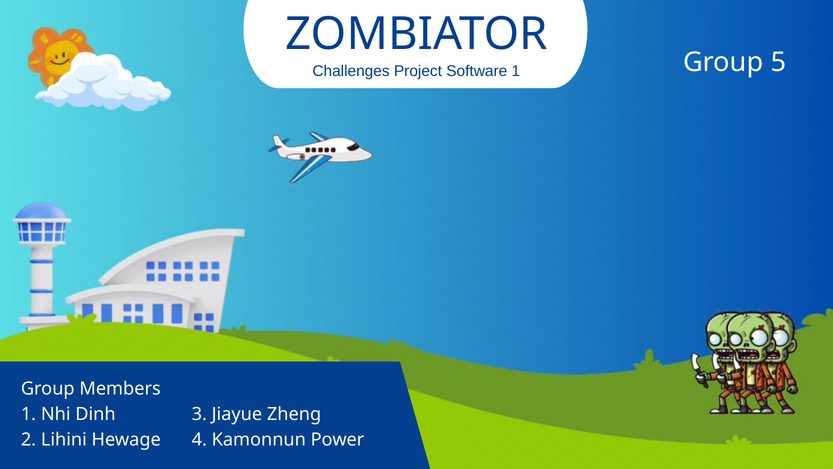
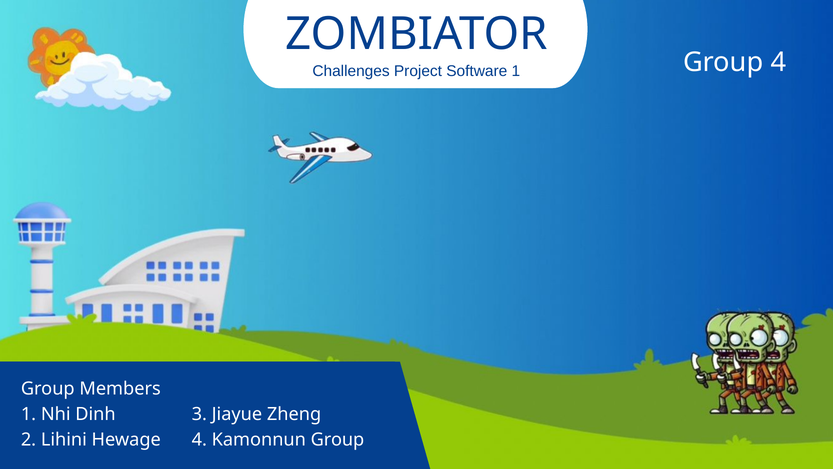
Group 5: 5 -> 4
Kamonnun Power: Power -> Group
